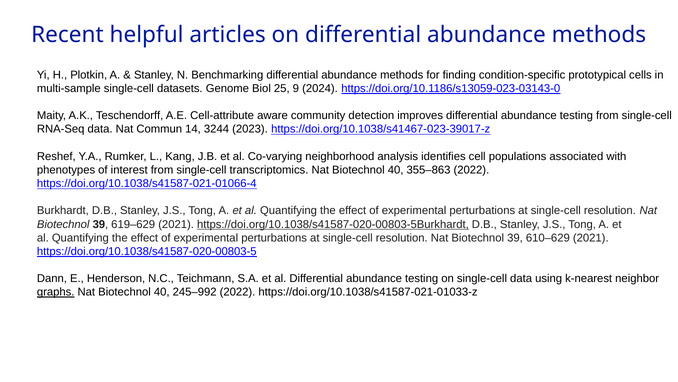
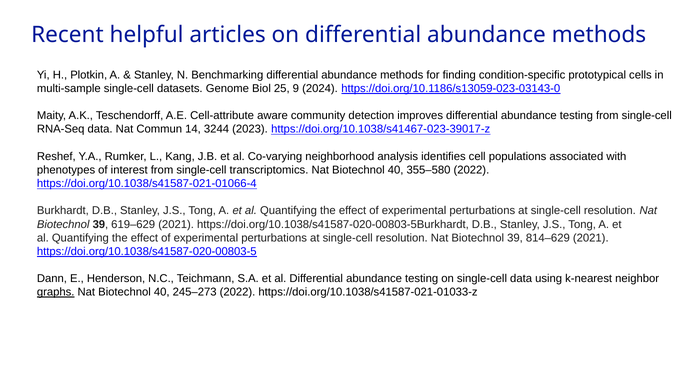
355–863: 355–863 -> 355–580
https://doi.org/10.1038/s41587-020-00803-5Burkhardt underline: present -> none
610–629: 610–629 -> 814–629
245–992: 245–992 -> 245–273
